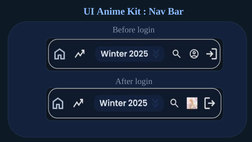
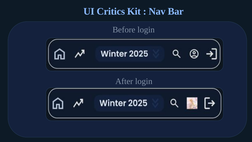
Anime: Anime -> Critics
